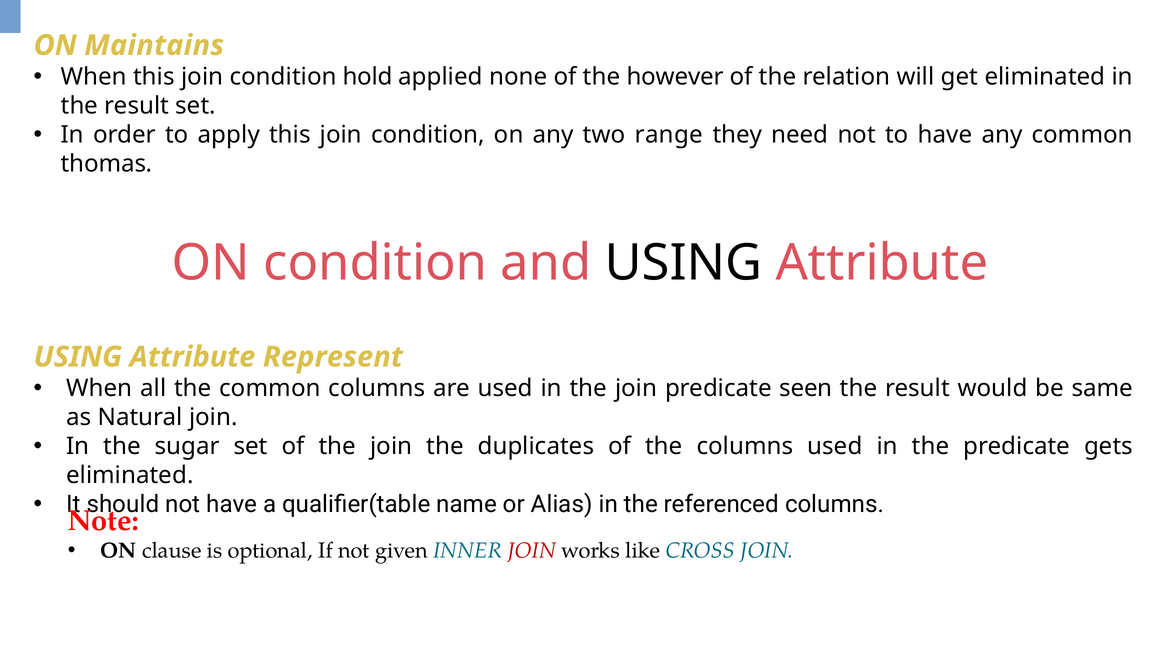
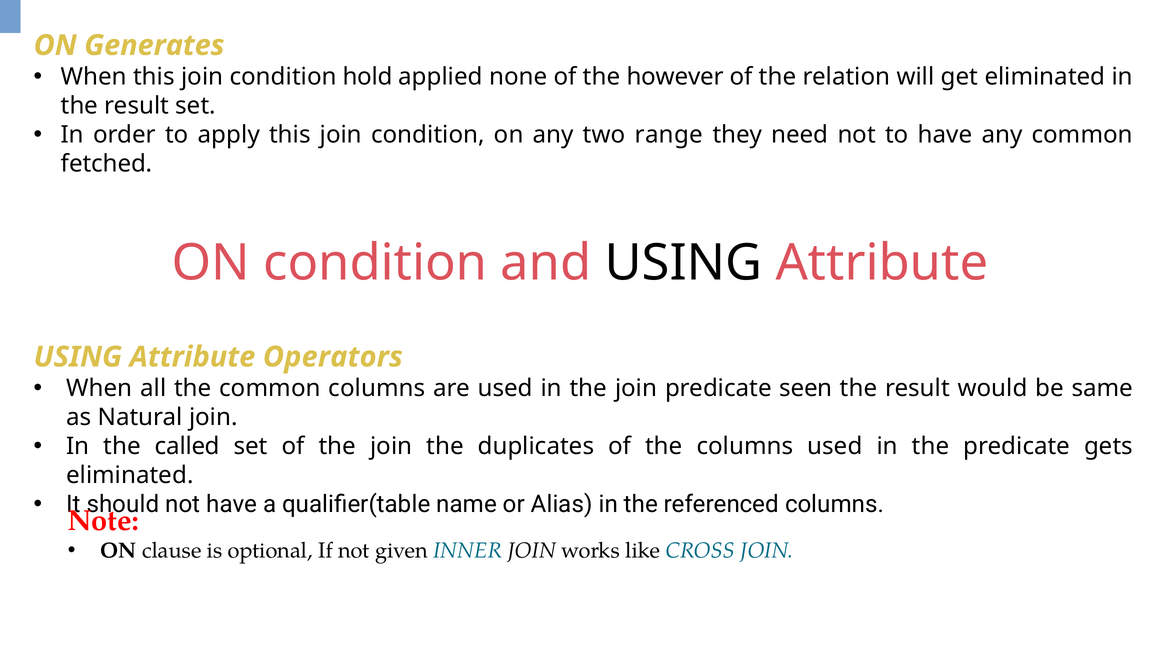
Maintains: Maintains -> Generates
thomas: thomas -> fetched
Represent: Represent -> Operators
sugar: sugar -> called
JOIN at (532, 551) colour: red -> black
